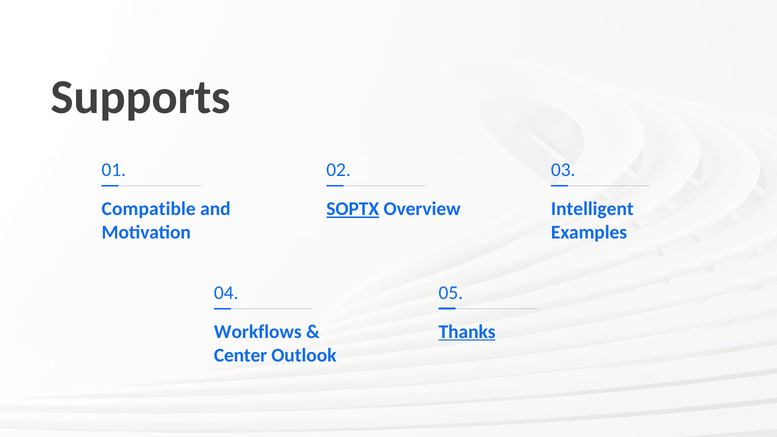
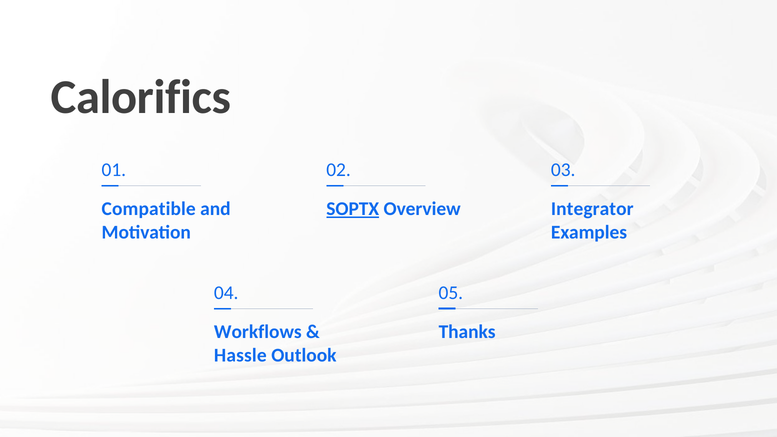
Supports: Supports -> Calorifics
Intelligent: Intelligent -> Integrator
Thanks underline: present -> none
Center: Center -> Hassle
